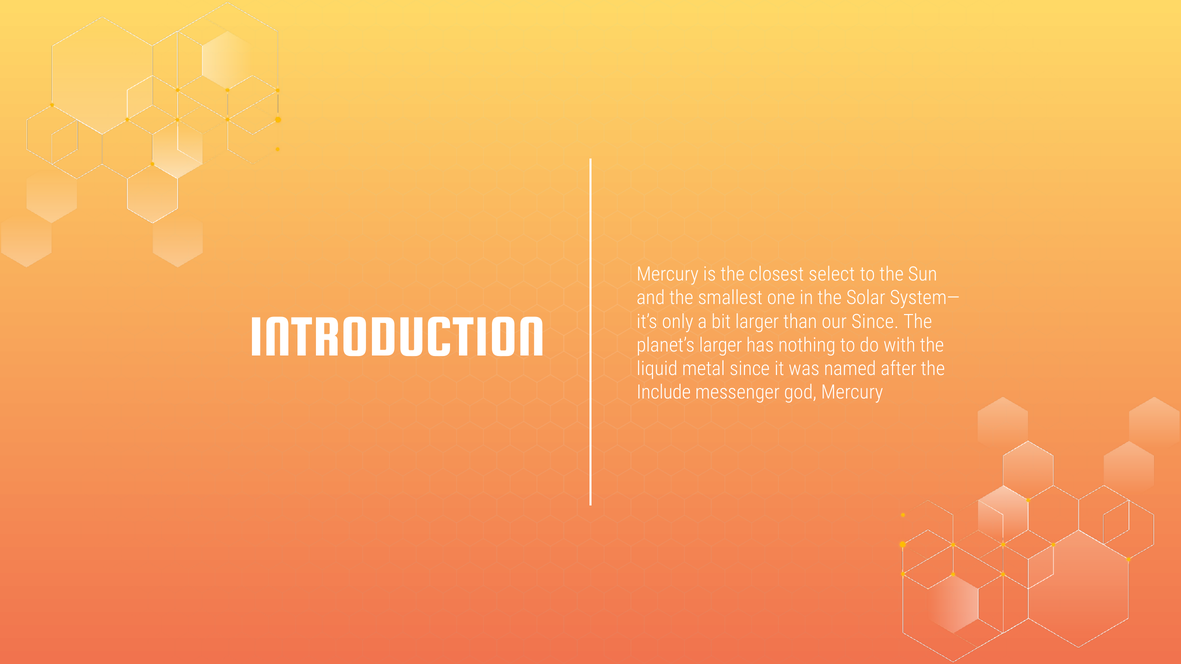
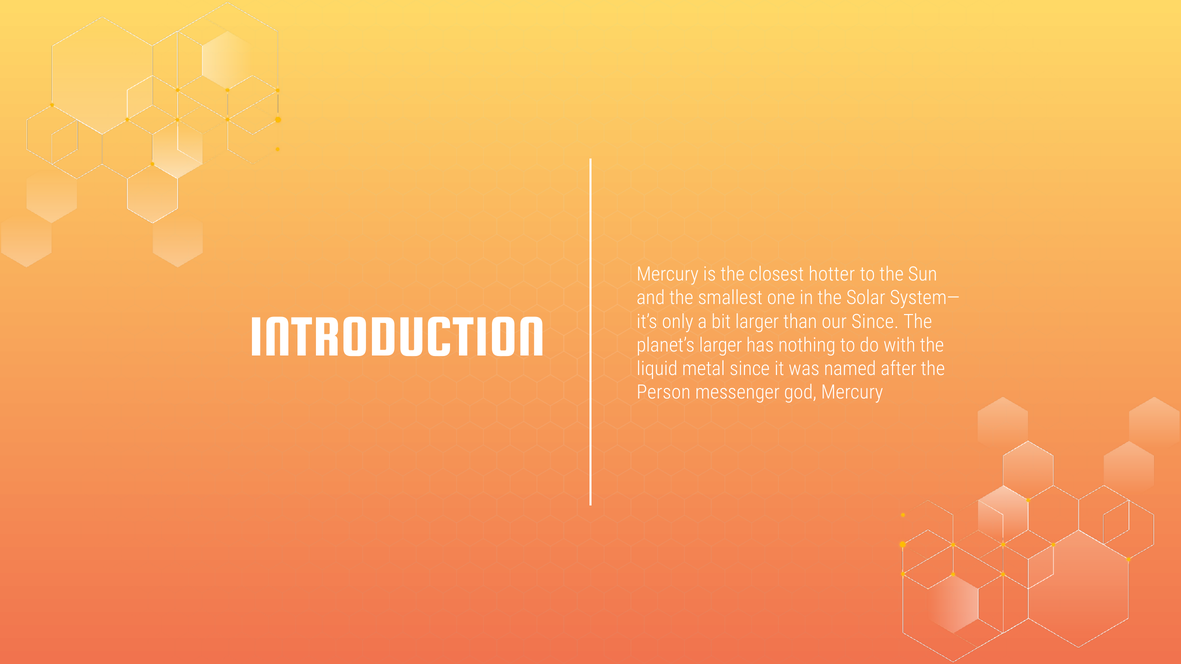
select: select -> hotter
Include: Include -> Person
